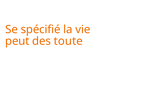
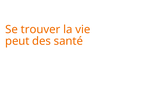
spécifié: spécifié -> trouver
toute: toute -> santé
